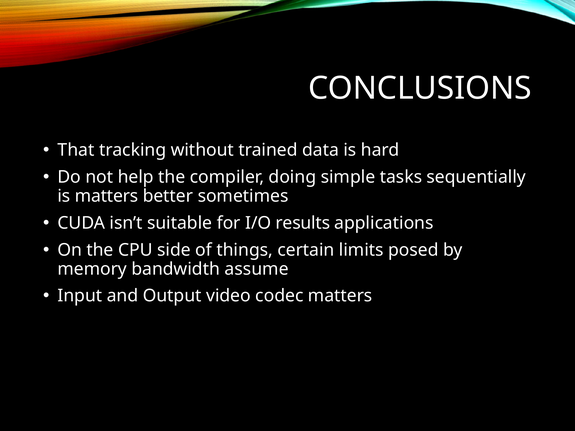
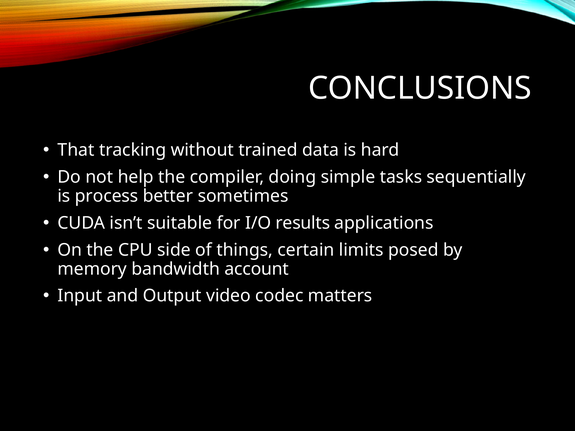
is matters: matters -> process
assume: assume -> account
